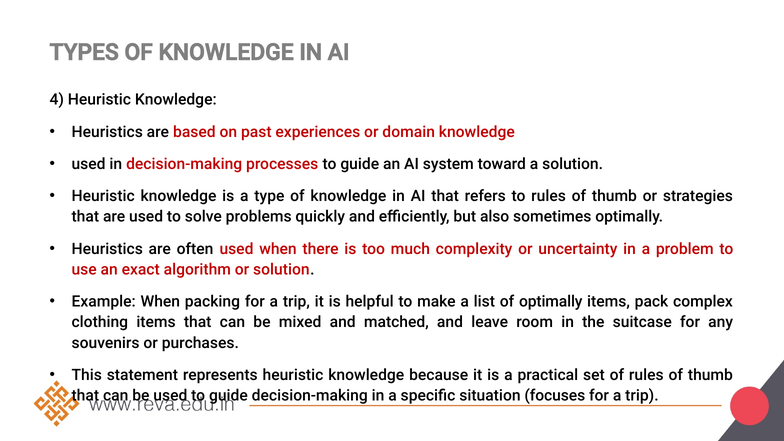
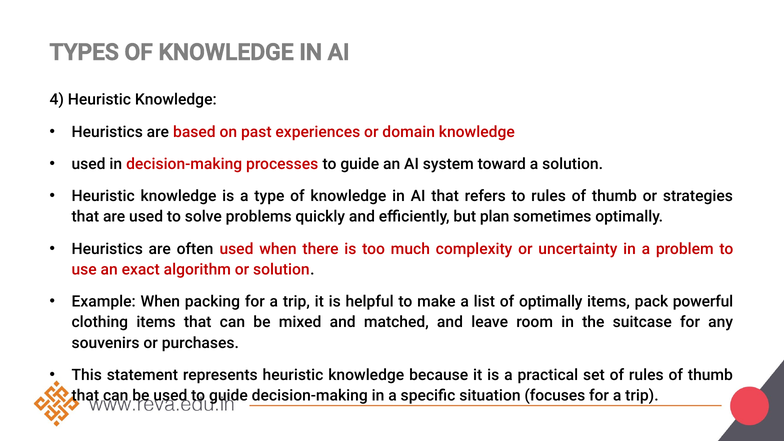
also: also -> plan
complex: complex -> powerful
